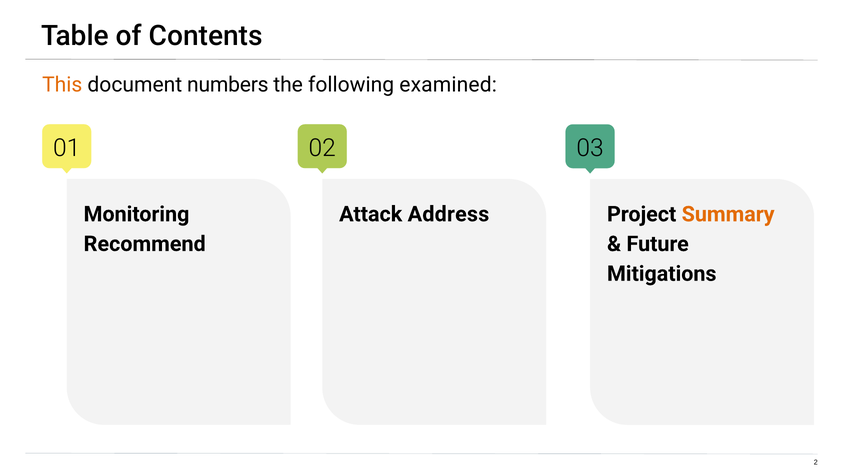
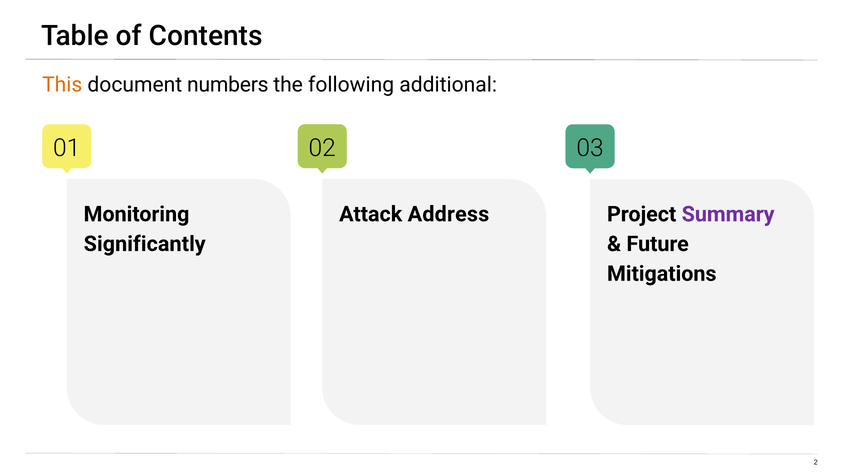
examined: examined -> additional
Summary colour: orange -> purple
Recommend: Recommend -> Significantly
